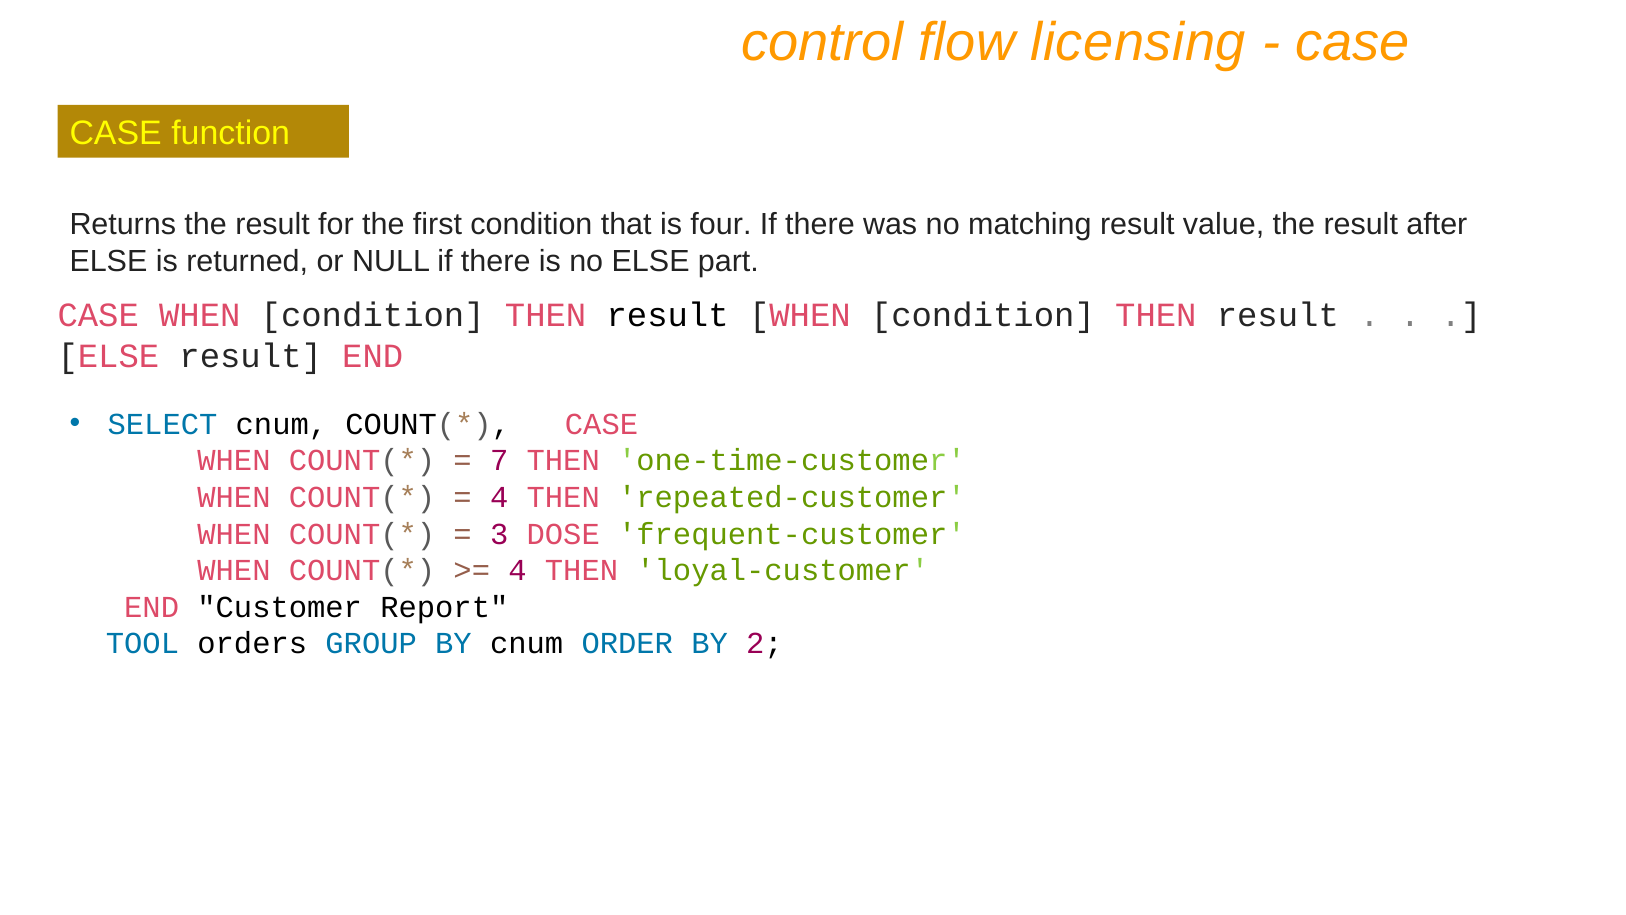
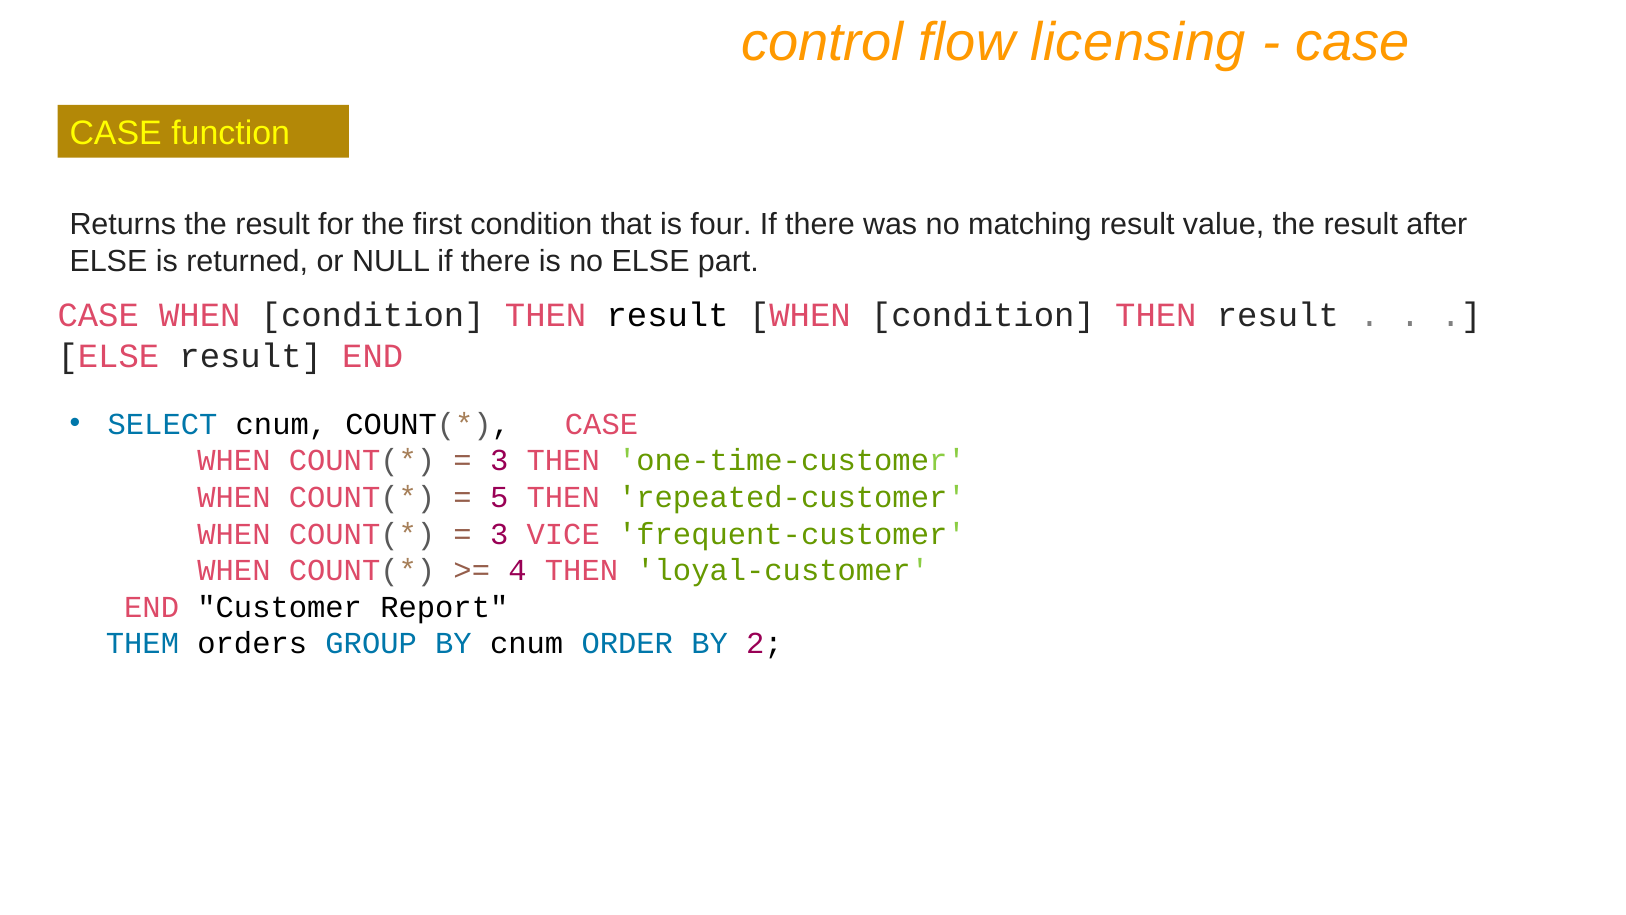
7 at (499, 461): 7 -> 3
4 at (499, 497): 4 -> 5
DOSE: DOSE -> VICE
TOOL: TOOL -> THEM
